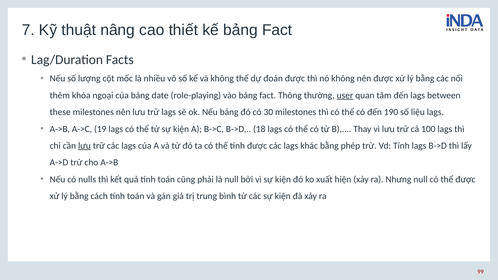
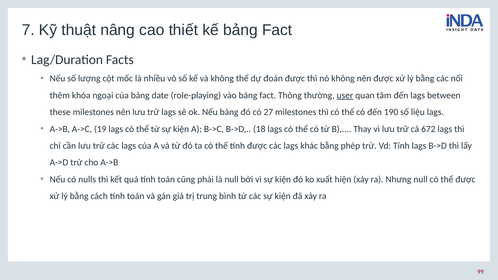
30: 30 -> 27
100: 100 -> 672
lưu at (84, 146) underline: present -> none
